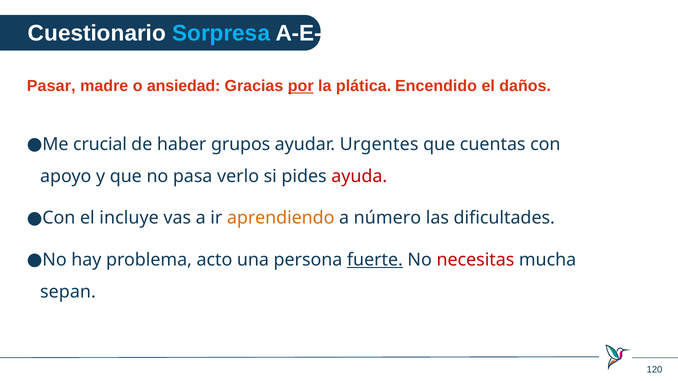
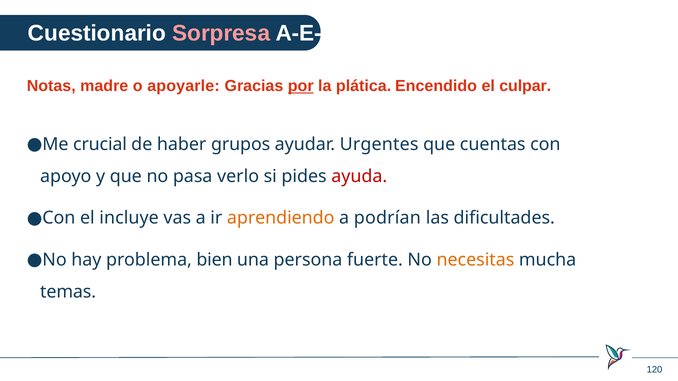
Sorpresa colour: light blue -> pink
Pasar: Pasar -> Notas
ansiedad: ansiedad -> apoyarle
daños: daños -> culpar
número: número -> podrían
acto: acto -> bien
fuerte underline: present -> none
necesitas colour: red -> orange
sepan: sepan -> temas
